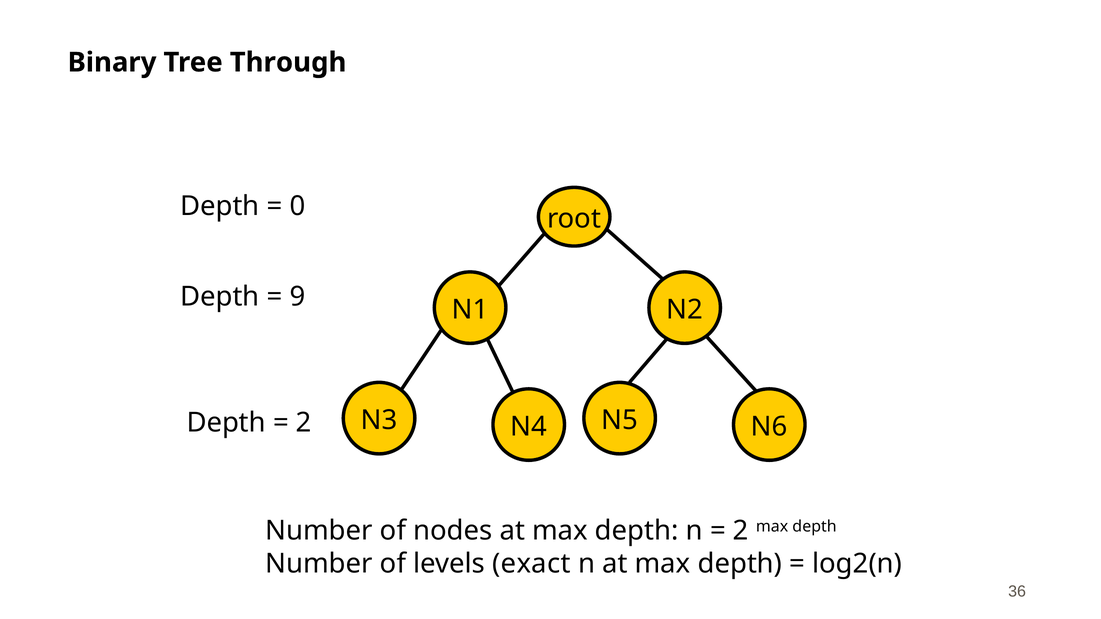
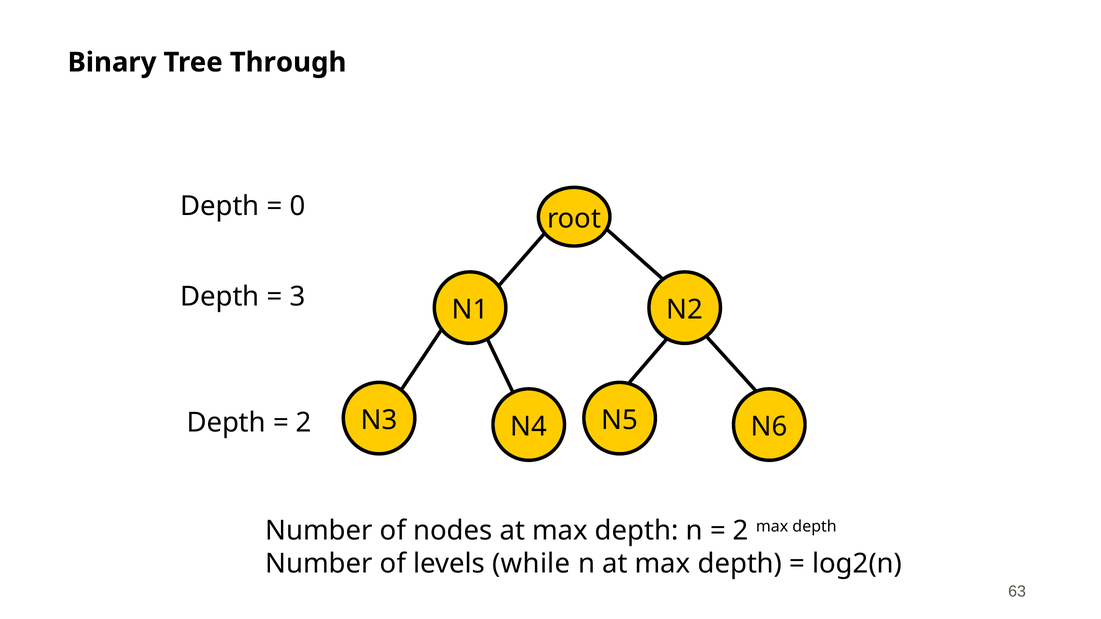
9: 9 -> 3
exact: exact -> while
36: 36 -> 63
